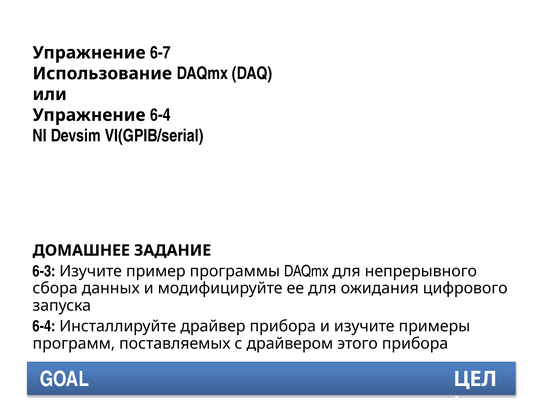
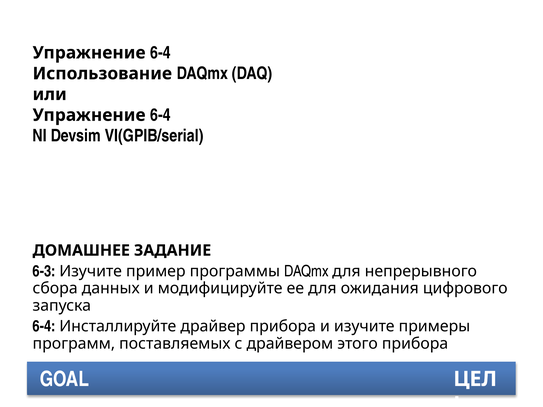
6-7 at (160, 53): 6-7 -> 6-4
